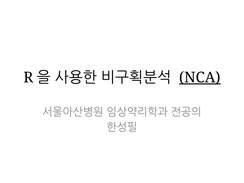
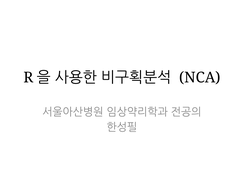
NCA underline: present -> none
